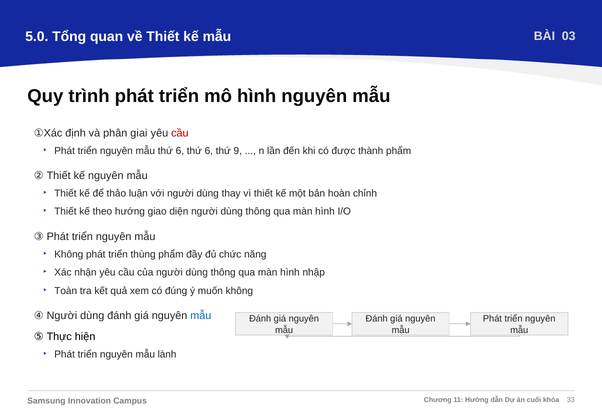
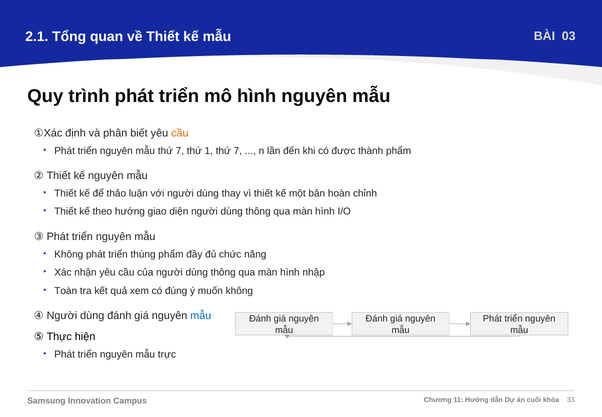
5.0: 5.0 -> 2.1
giai: giai -> biết
cầu at (180, 133) colour: red -> orange
mẫu thứ 6: 6 -> 7
6 at (209, 151): 6 -> 1
9 at (238, 151): 9 -> 7
lành: lành -> trực
